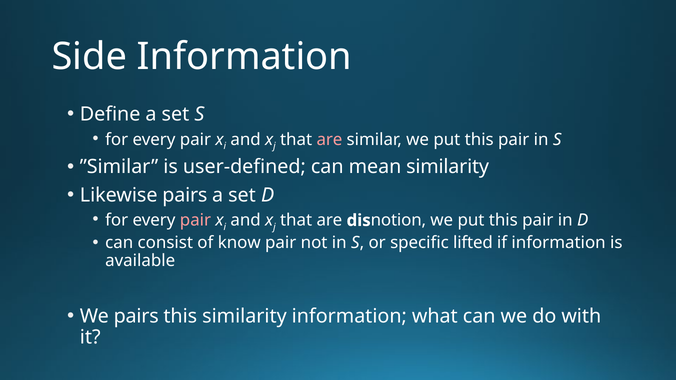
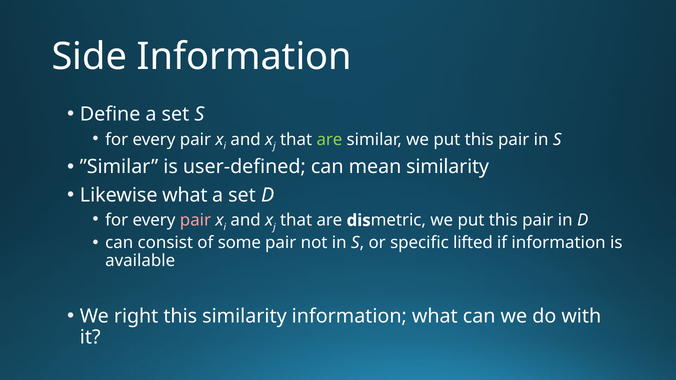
are at (329, 140) colour: pink -> light green
Likewise pairs: pairs -> what
notion: notion -> metric
know: know -> some
We pairs: pairs -> right
